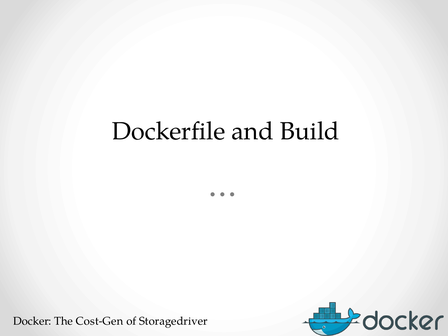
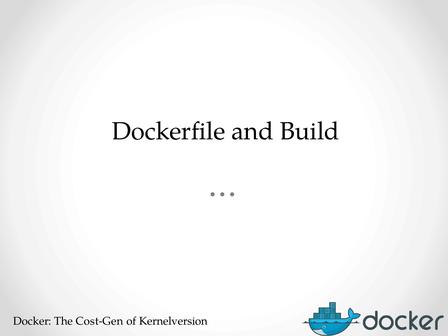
Storagedriver: Storagedriver -> Kernelversion
